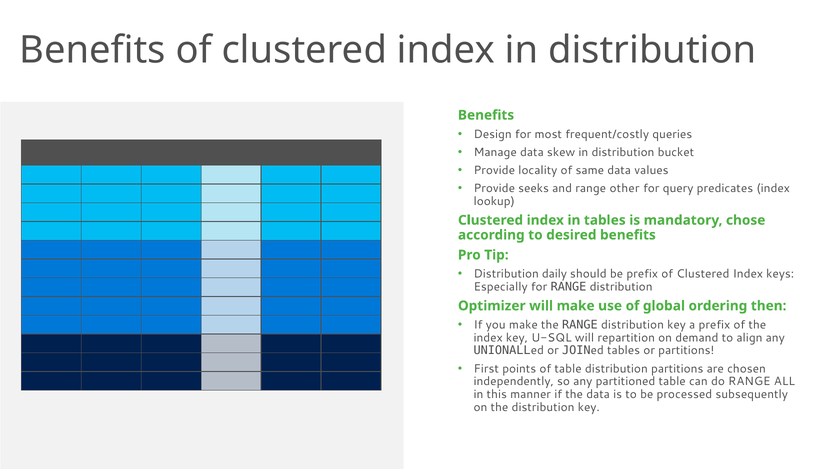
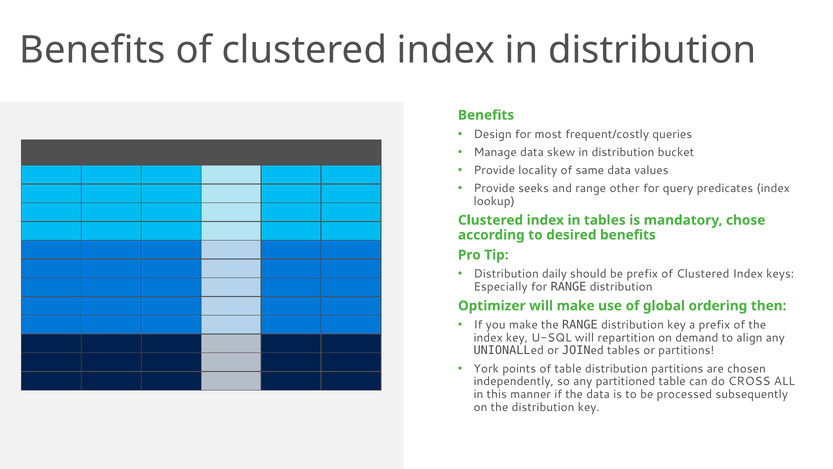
First: First -> York
do RANGE: RANGE -> CROSS
